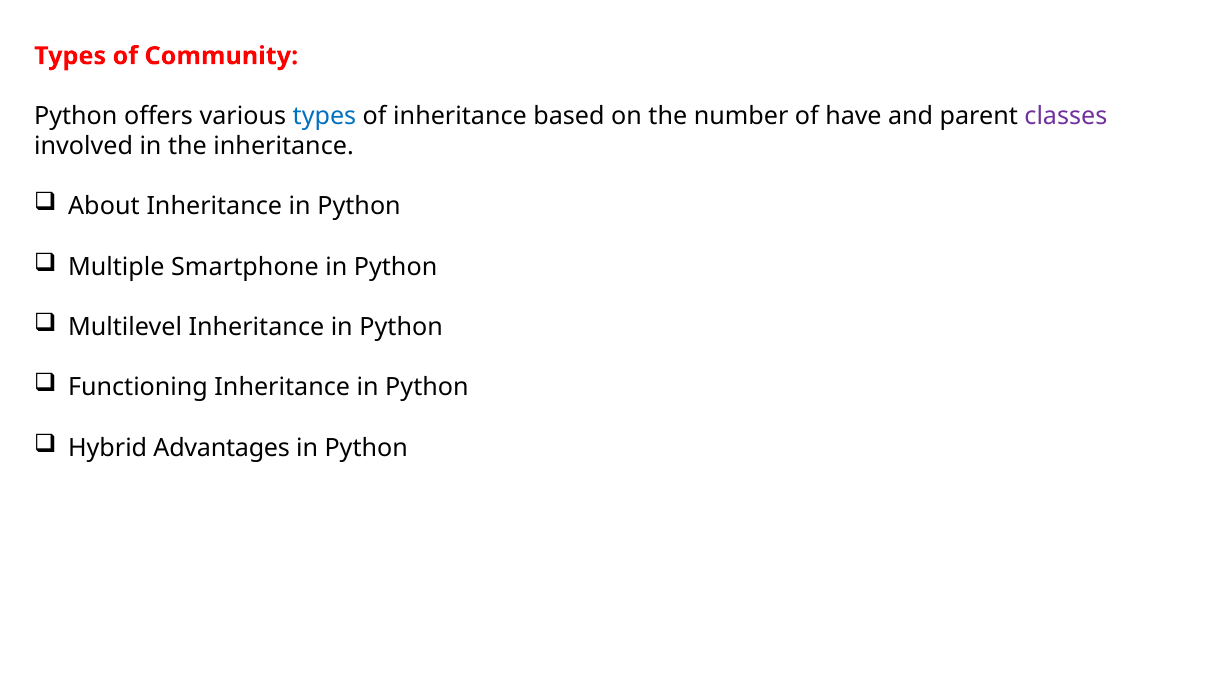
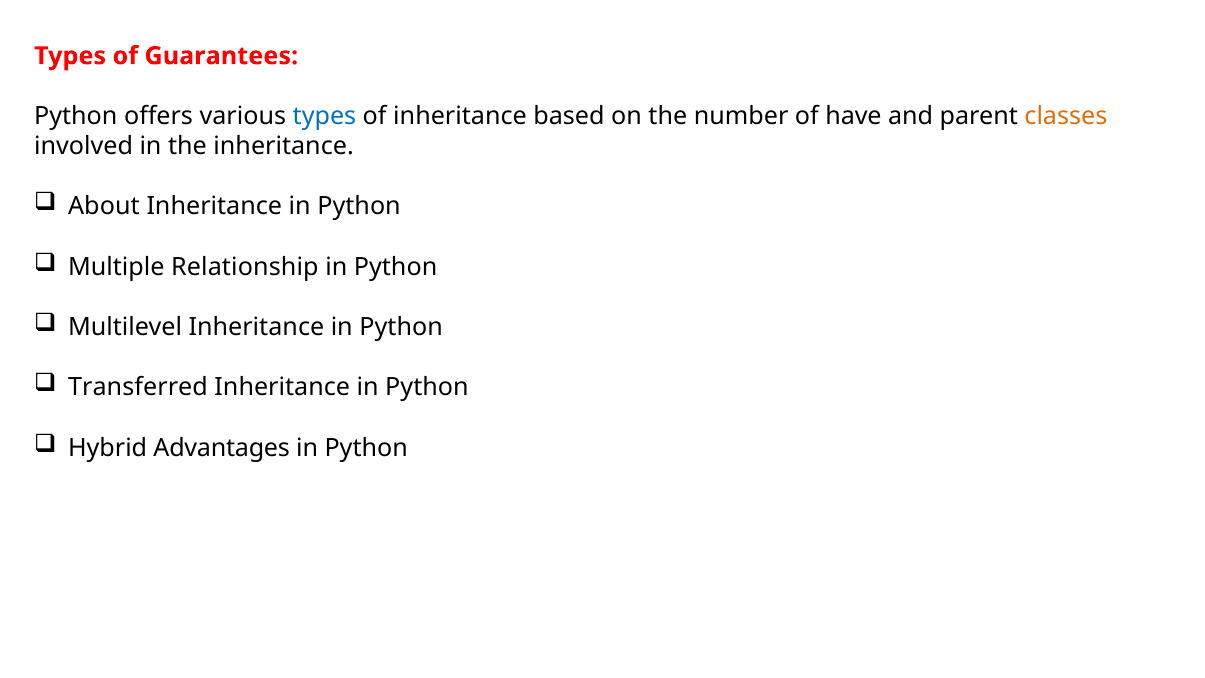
Community: Community -> Guarantees
classes colour: purple -> orange
Smartphone: Smartphone -> Relationship
Functioning: Functioning -> Transferred
